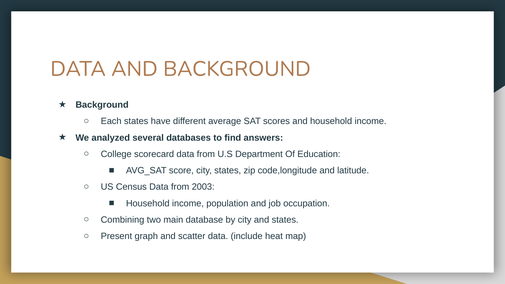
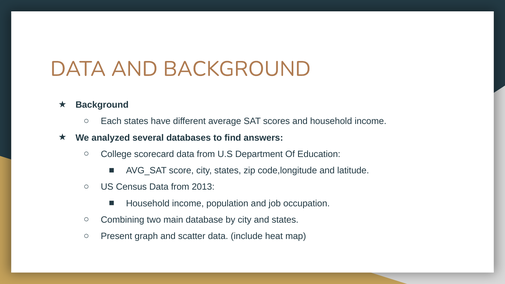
2003: 2003 -> 2013
